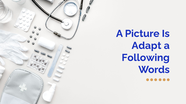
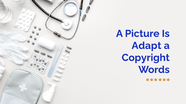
Following: Following -> Copyright
